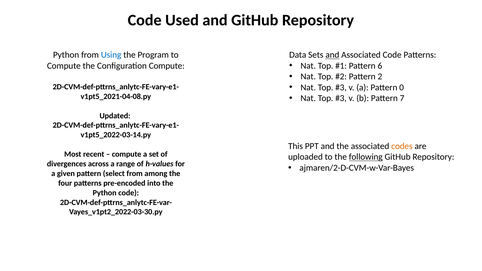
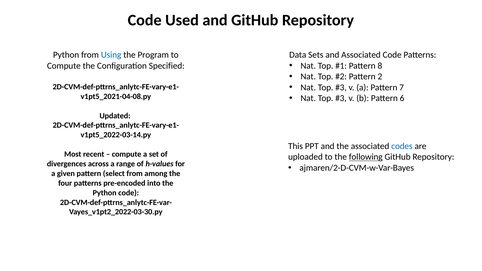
and at (332, 55) underline: present -> none
6: 6 -> 8
Configuration Compute: Compute -> Specified
0: 0 -> 7
7: 7 -> 6
codes colour: orange -> blue
